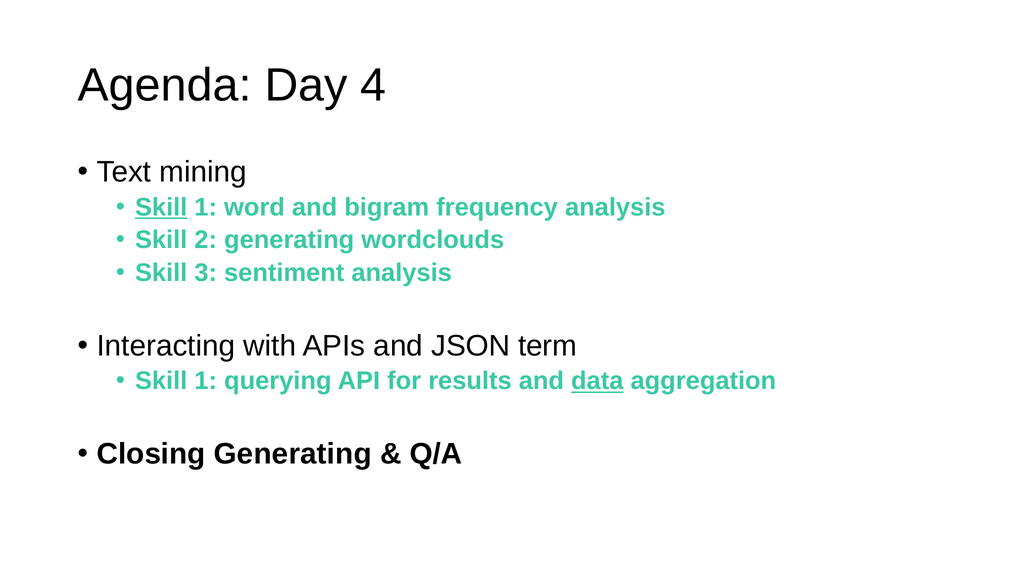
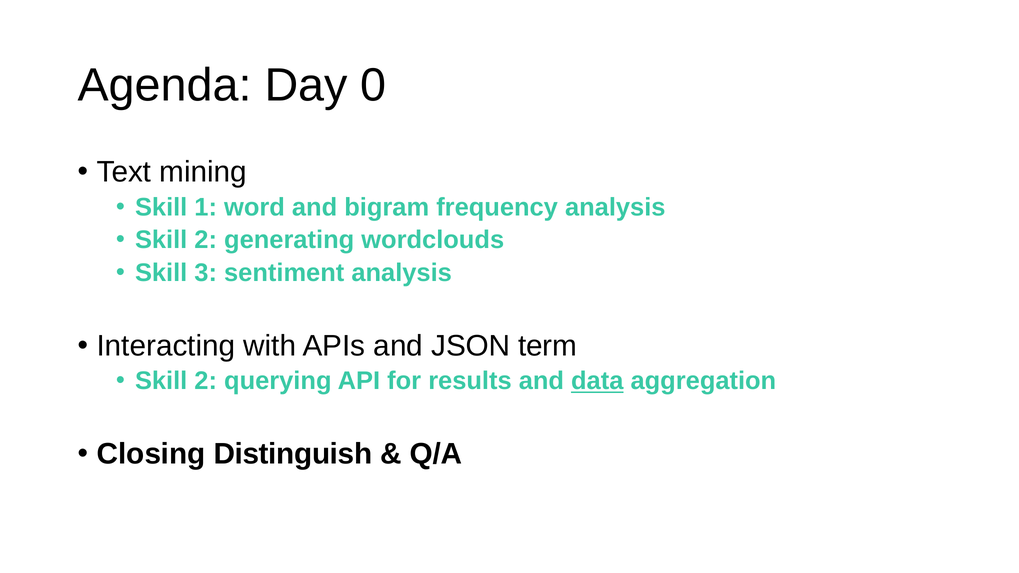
4: 4 -> 0
Skill at (161, 207) underline: present -> none
1 at (206, 381): 1 -> 2
Closing Generating: Generating -> Distinguish
